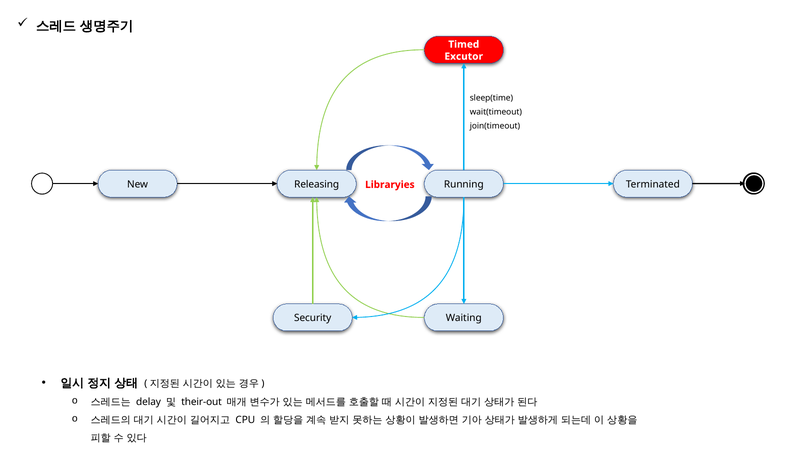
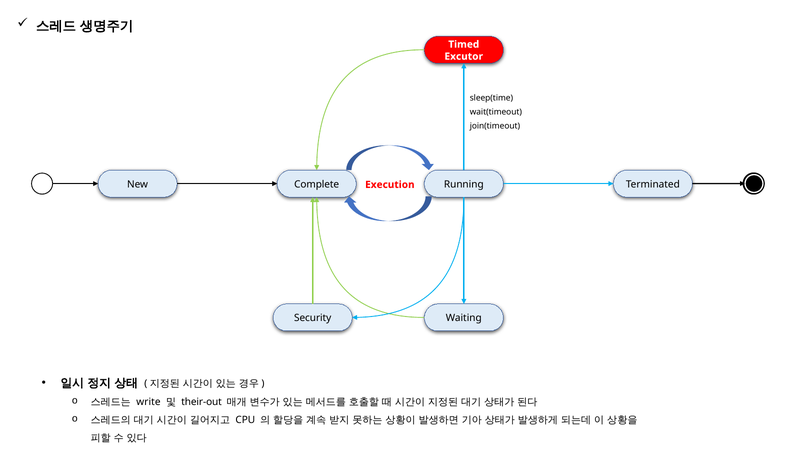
Releasing: Releasing -> Complete
Libraryies: Libraryies -> Execution
delay: delay -> write
